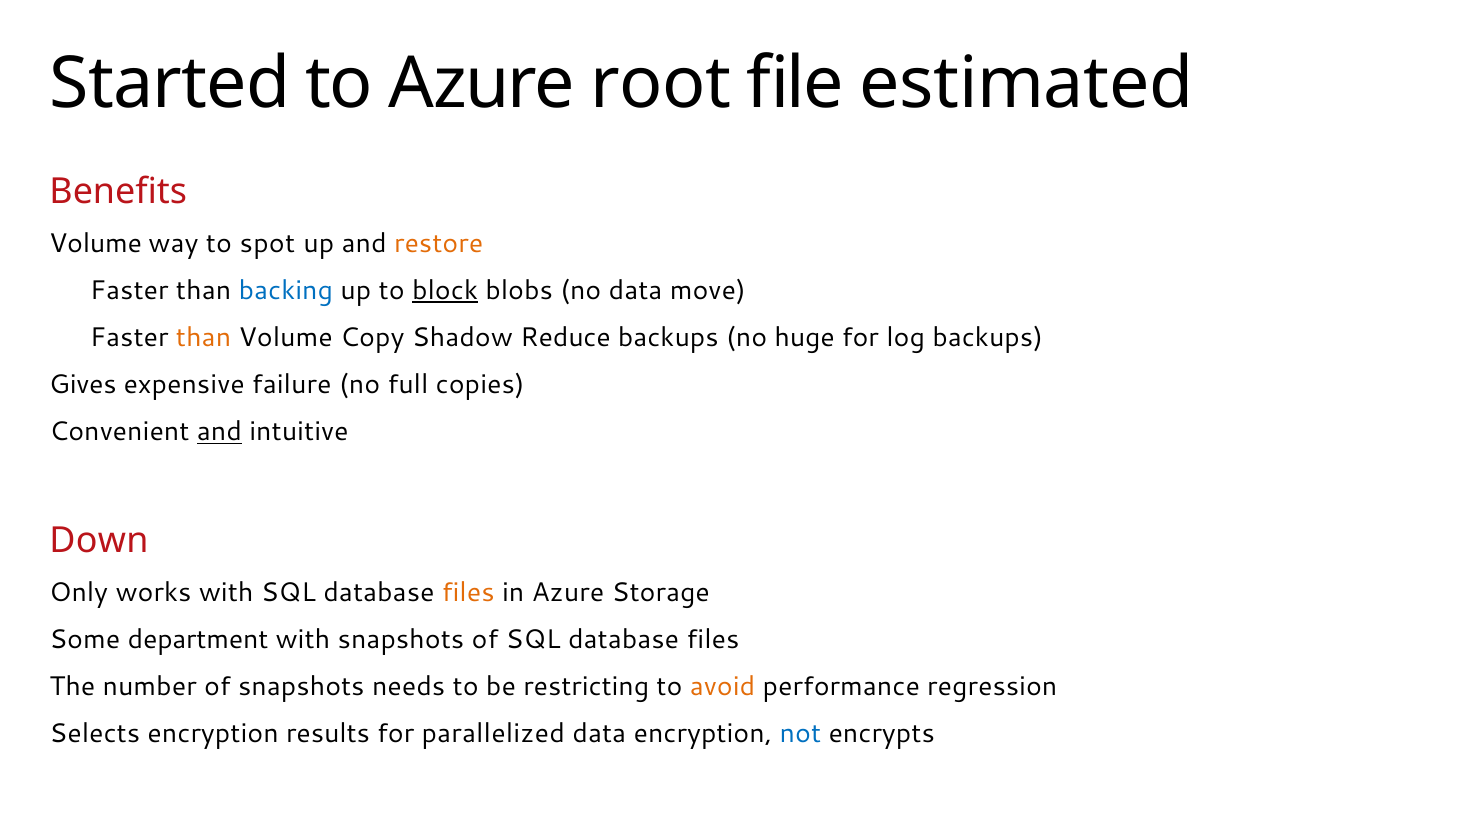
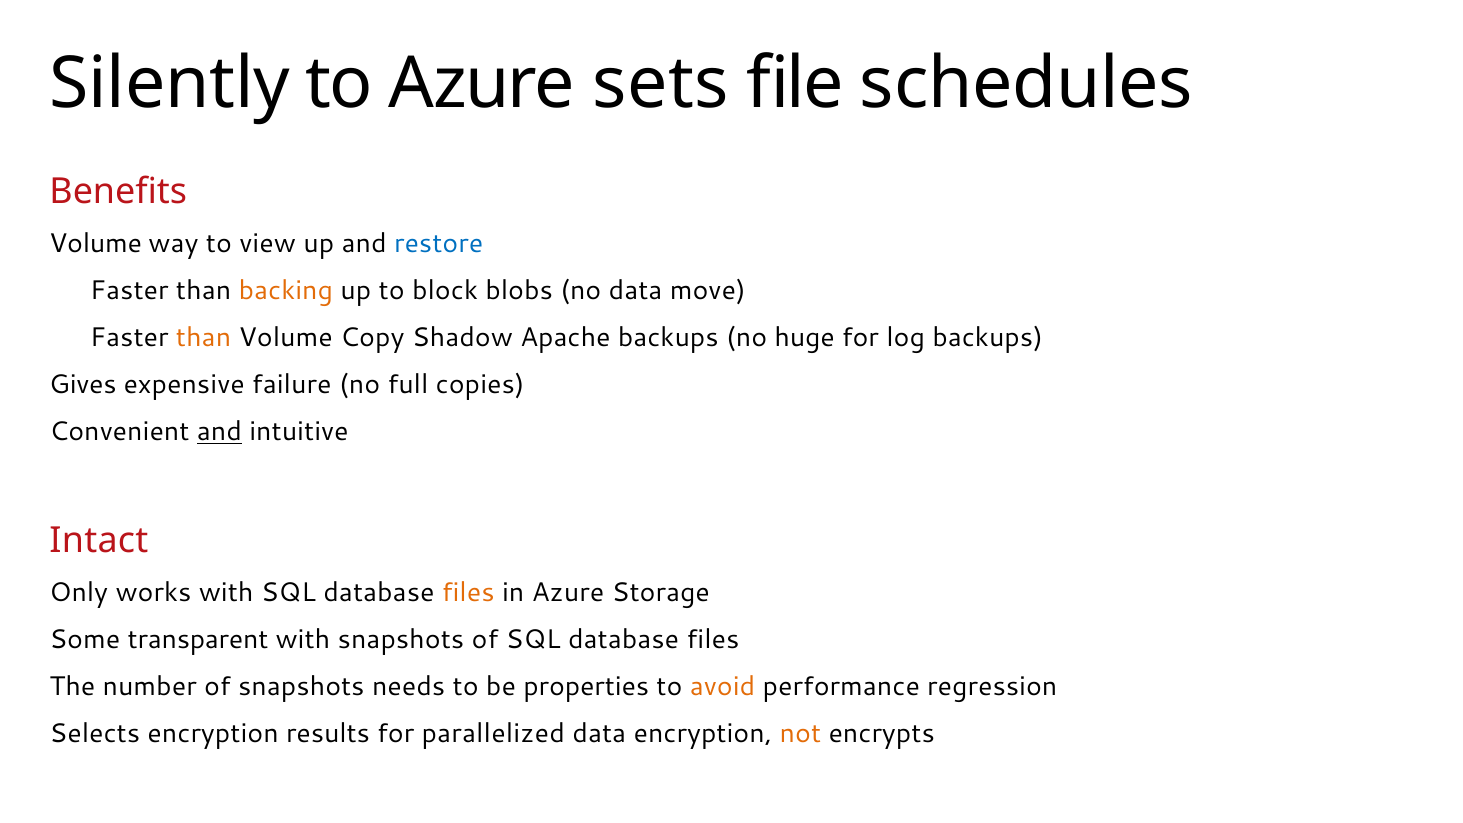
Started: Started -> Silently
root: root -> sets
estimated: estimated -> schedules
spot: spot -> view
restore colour: orange -> blue
backing colour: blue -> orange
block underline: present -> none
Reduce: Reduce -> Apache
Down: Down -> Intact
department: department -> transparent
restricting: restricting -> properties
not colour: blue -> orange
